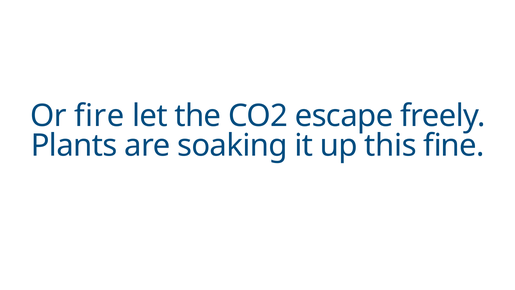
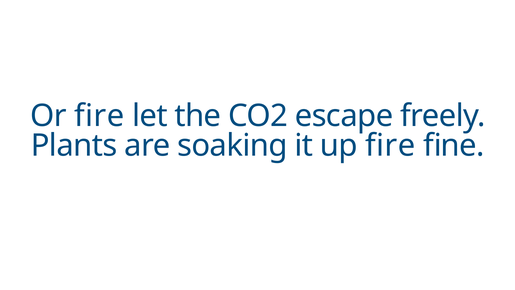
up this: this -> fire
